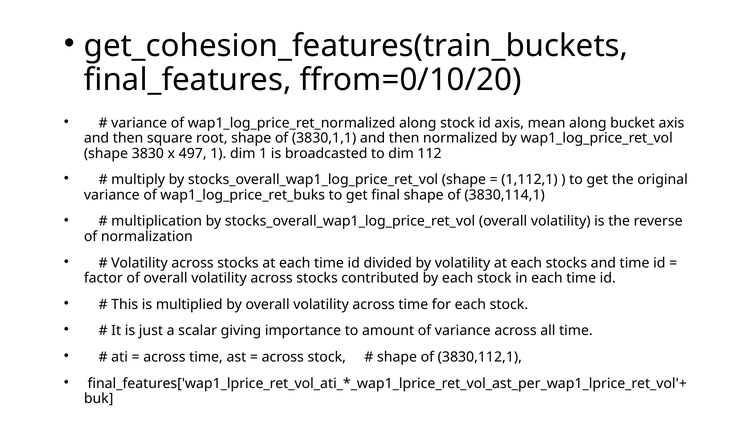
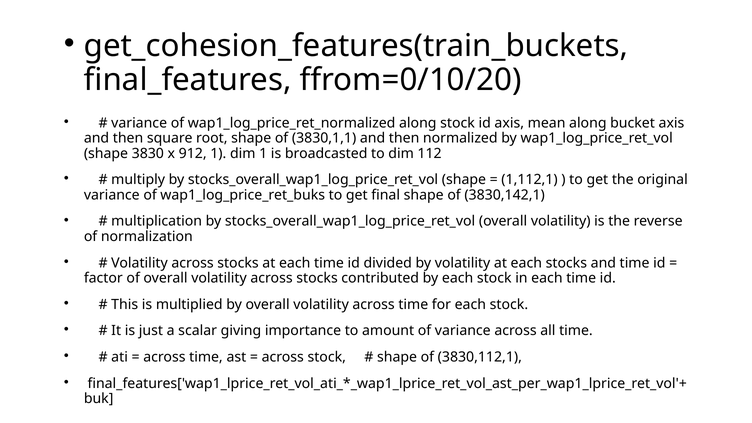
497: 497 -> 912
3830,114,1: 3830,114,1 -> 3830,142,1
